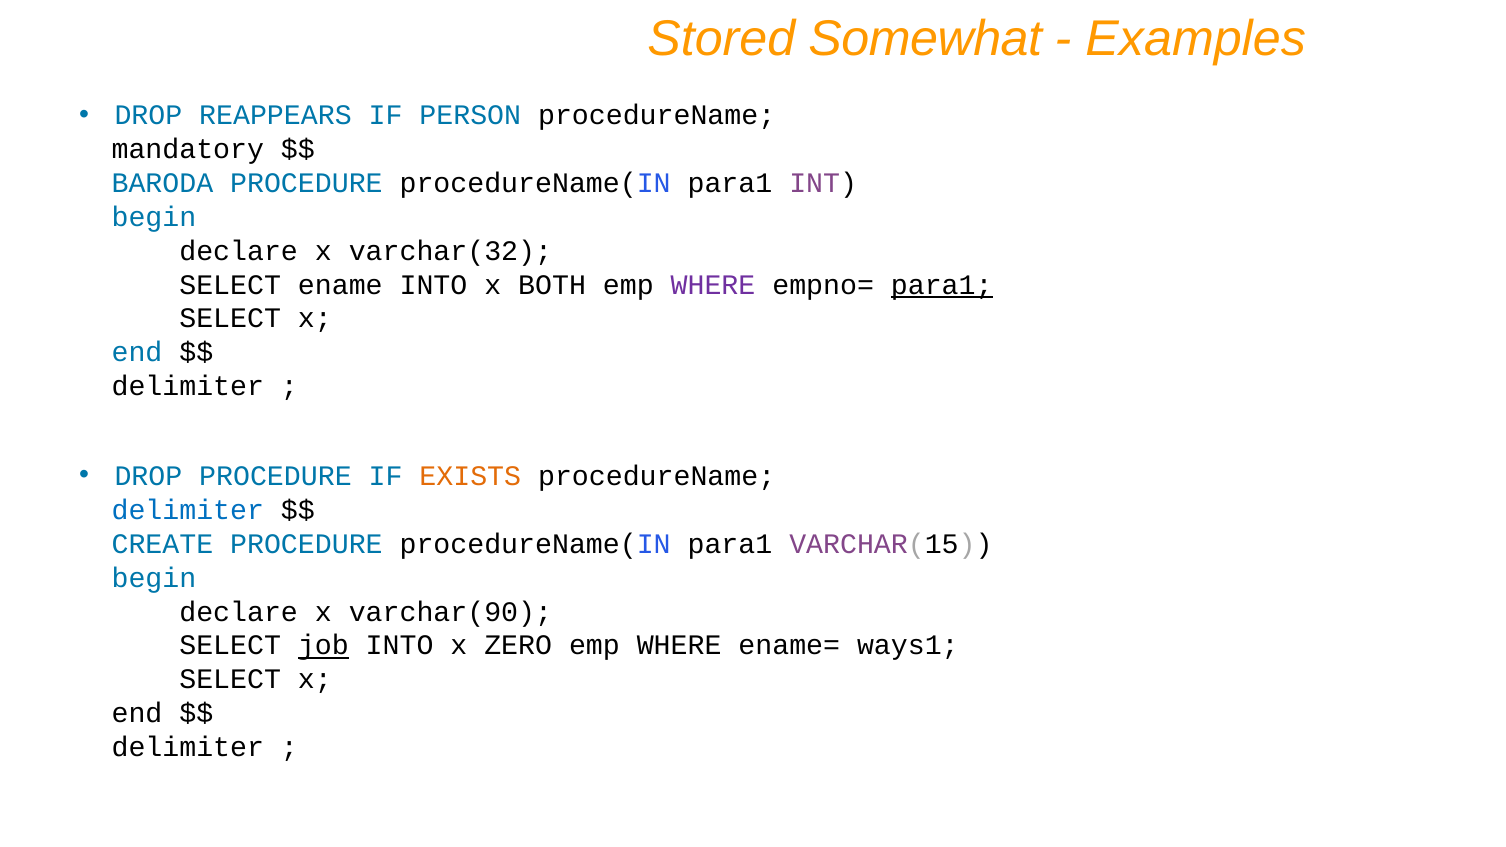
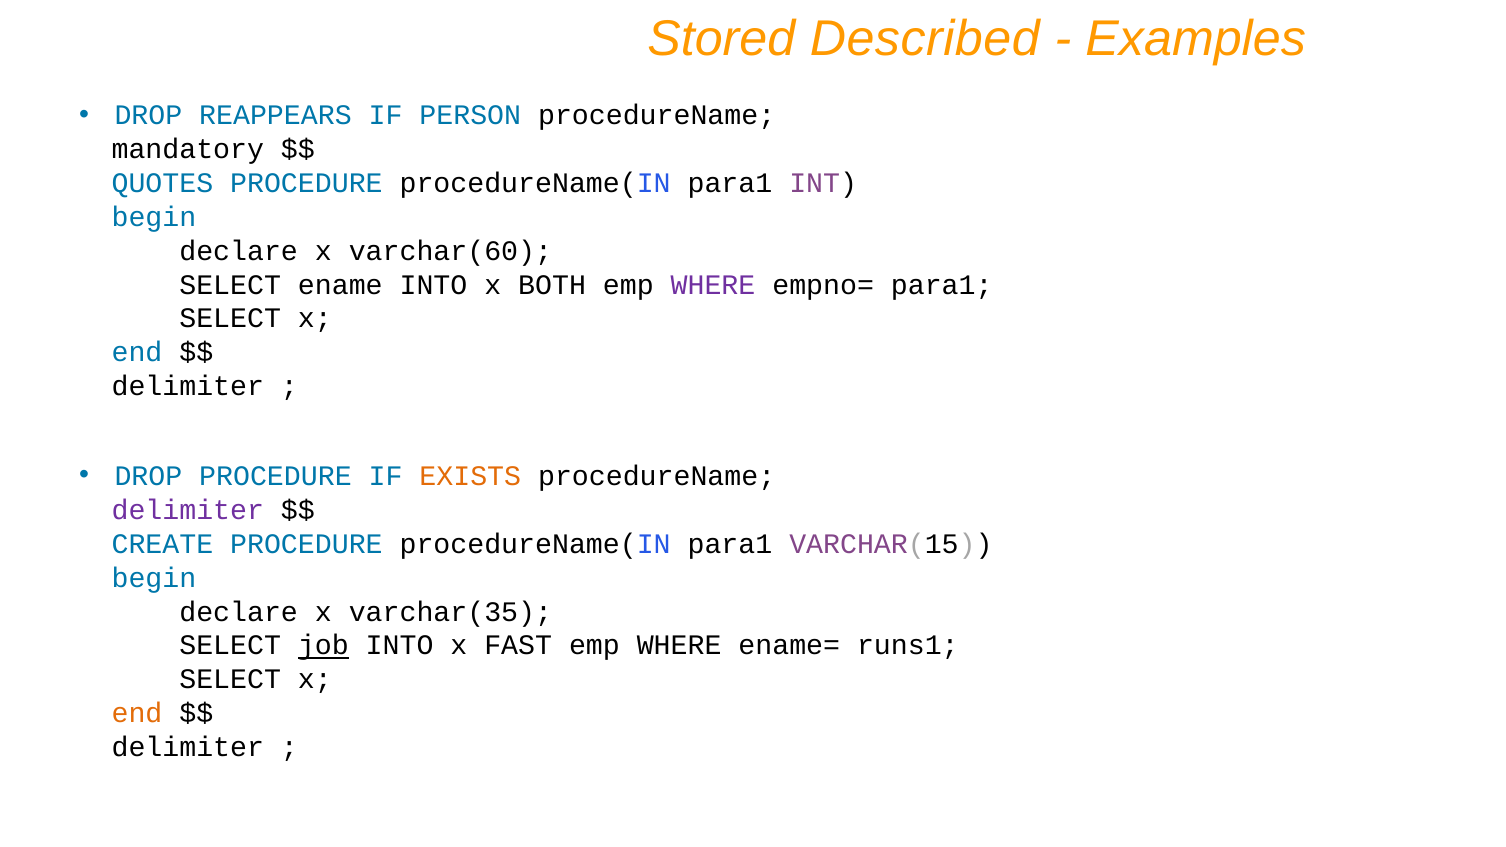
Somewhat: Somewhat -> Described
BARODA: BARODA -> QUOTES
varchar(32: varchar(32 -> varchar(60
para1 at (942, 285) underline: present -> none
delimiter at (188, 510) colour: blue -> purple
varchar(90: varchar(90 -> varchar(35
ZERO: ZERO -> FAST
ways1: ways1 -> runs1
end at (137, 713) colour: black -> orange
